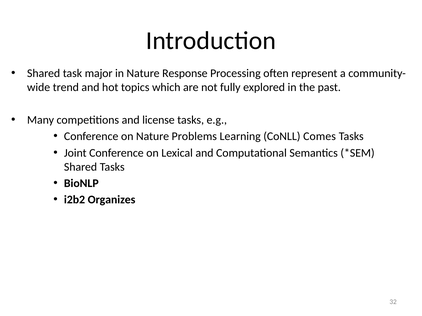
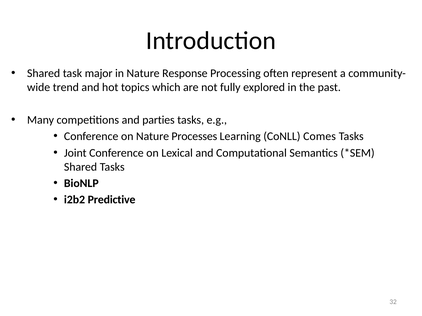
license: license -> parties
Problems: Problems -> Processes
Organizes: Organizes -> Predictive
